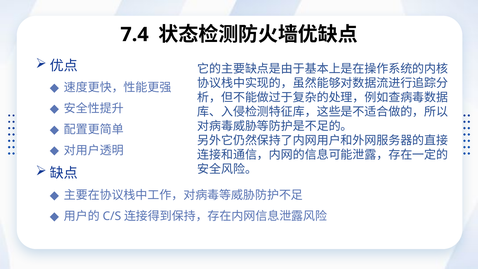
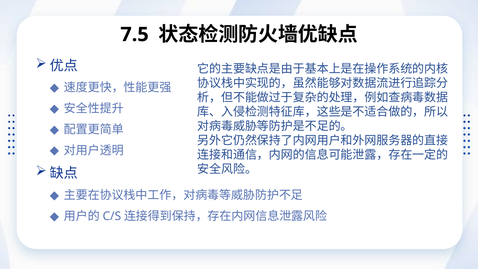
7.4: 7.4 -> 7.5
